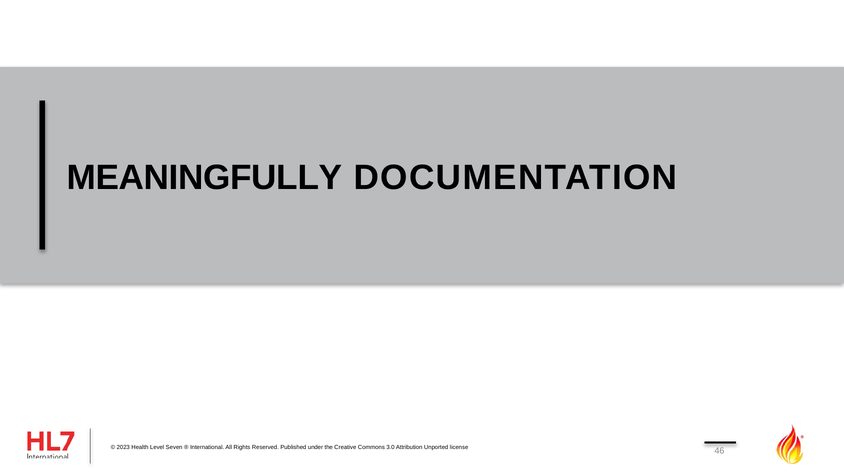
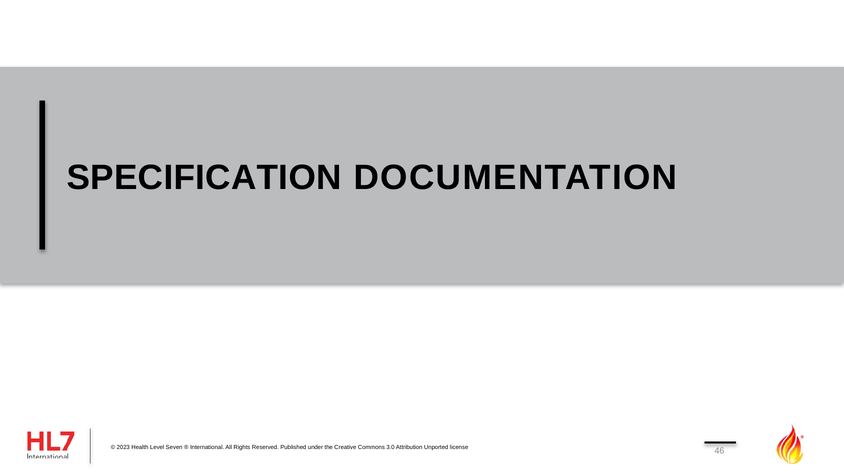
MEANINGFULLY: MEANINGFULLY -> SPECIFICATION
